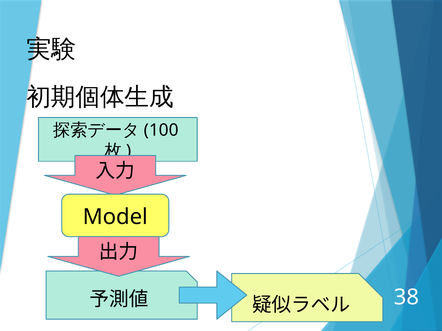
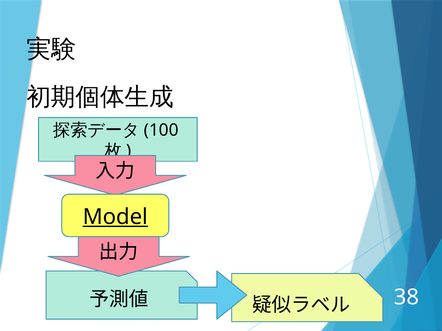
Model underline: none -> present
